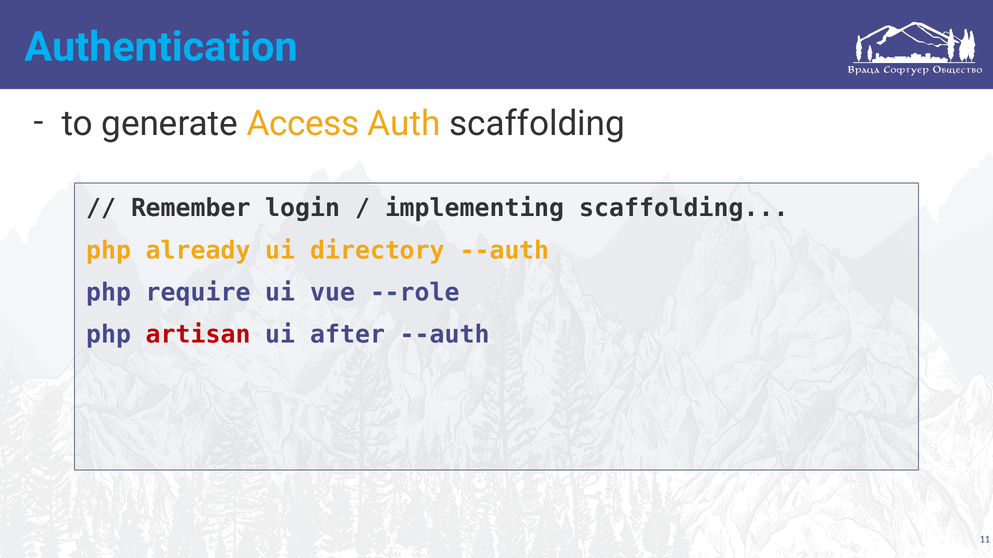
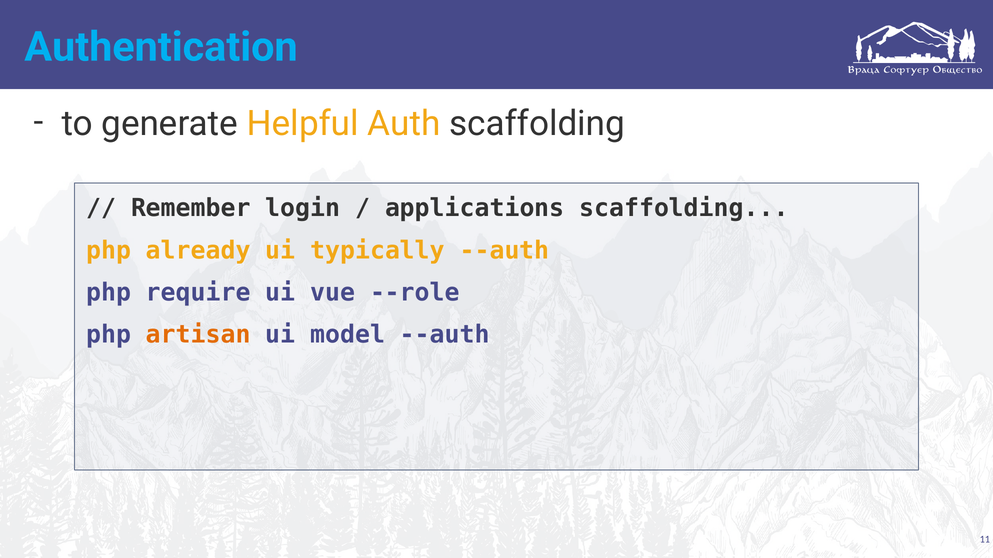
Access: Access -> Helpful
implementing: implementing -> applications
directory: directory -> typically
artisan colour: red -> orange
after: after -> model
